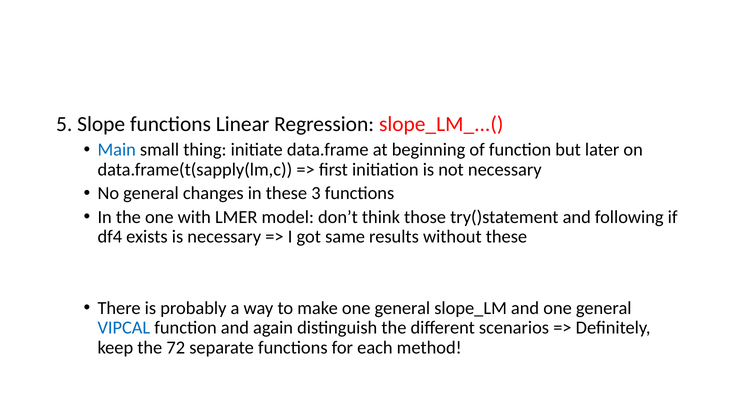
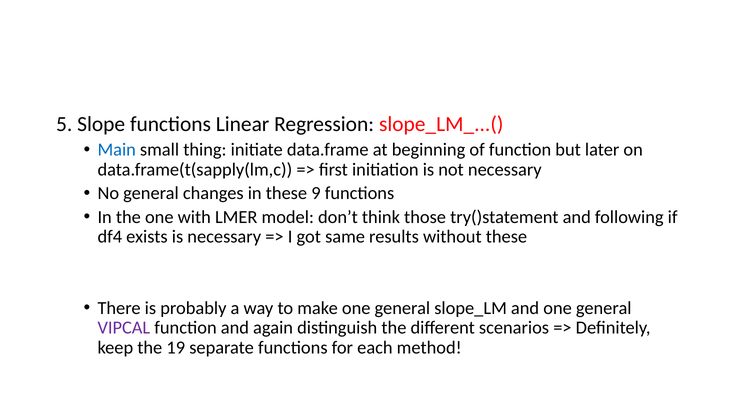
3: 3 -> 9
VIPCAL colour: blue -> purple
72: 72 -> 19
